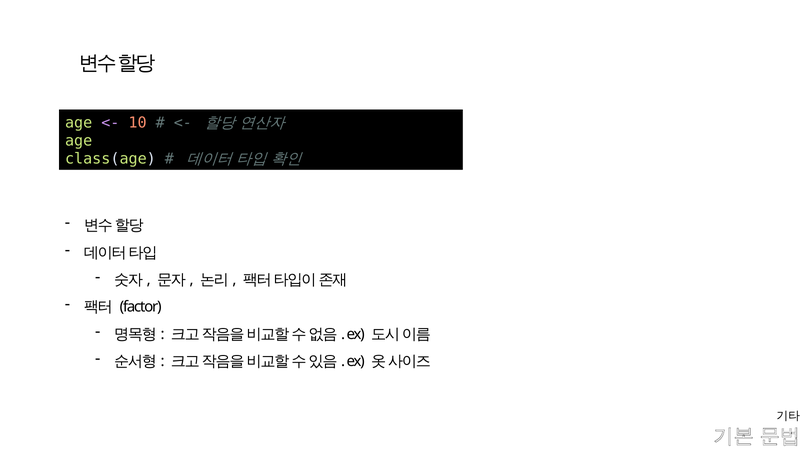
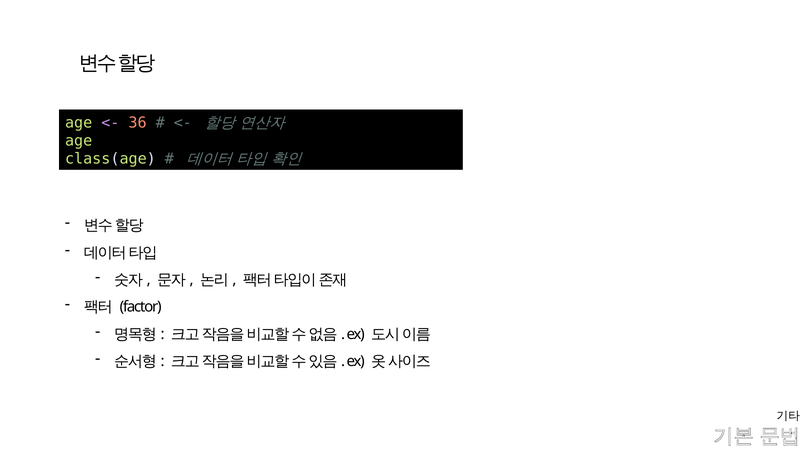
10: 10 -> 36
